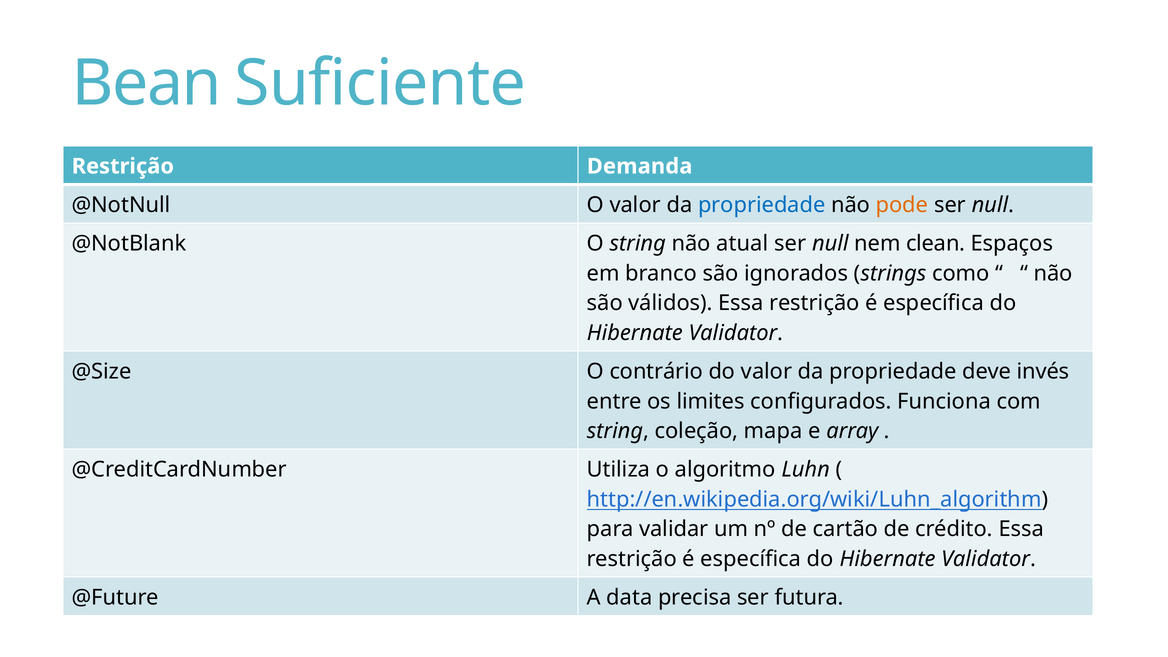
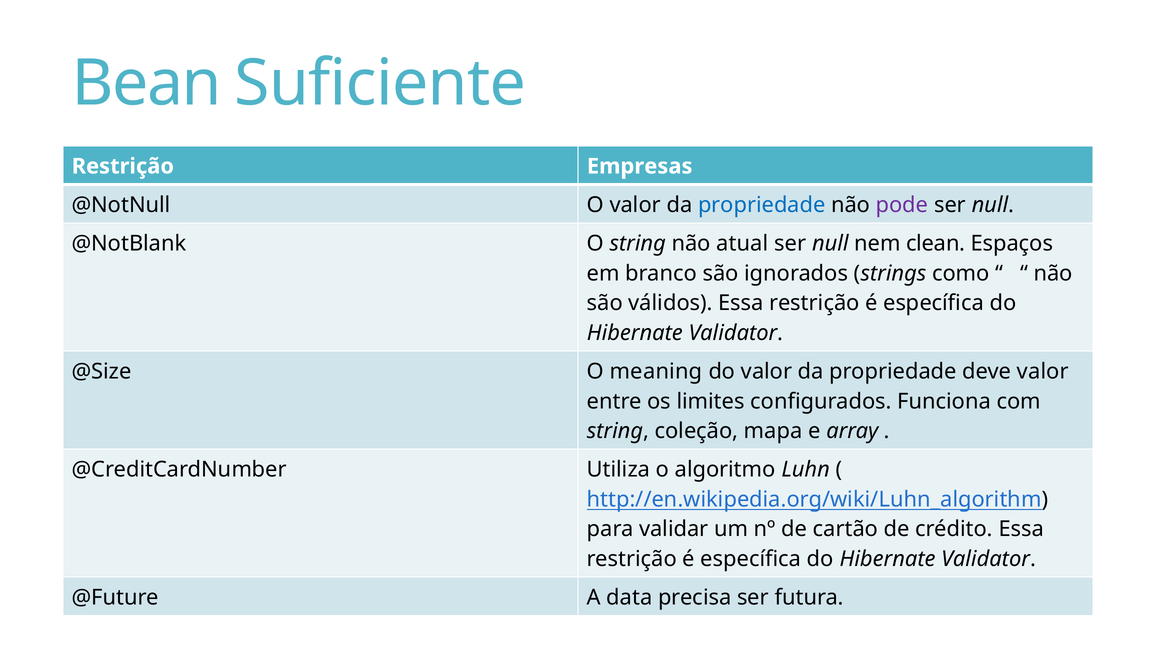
Demanda: Demanda -> Empresas
pode colour: orange -> purple
contrário: contrário -> meaning
deve invés: invés -> valor
